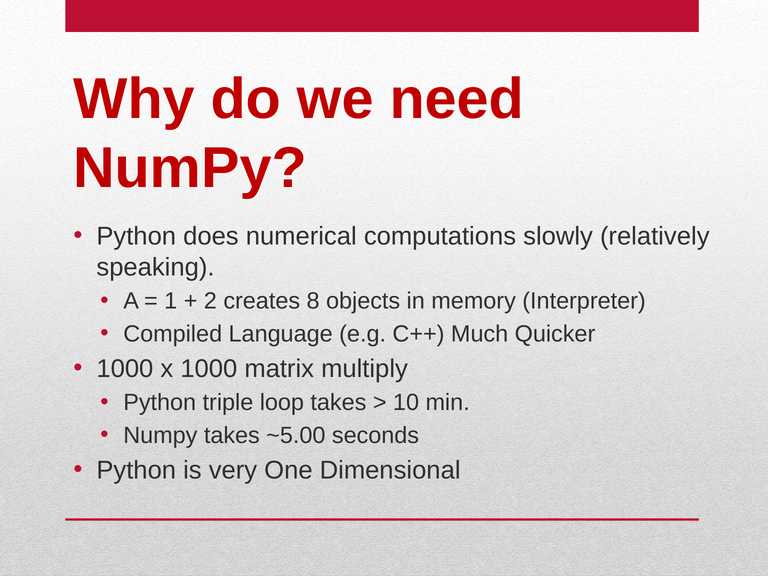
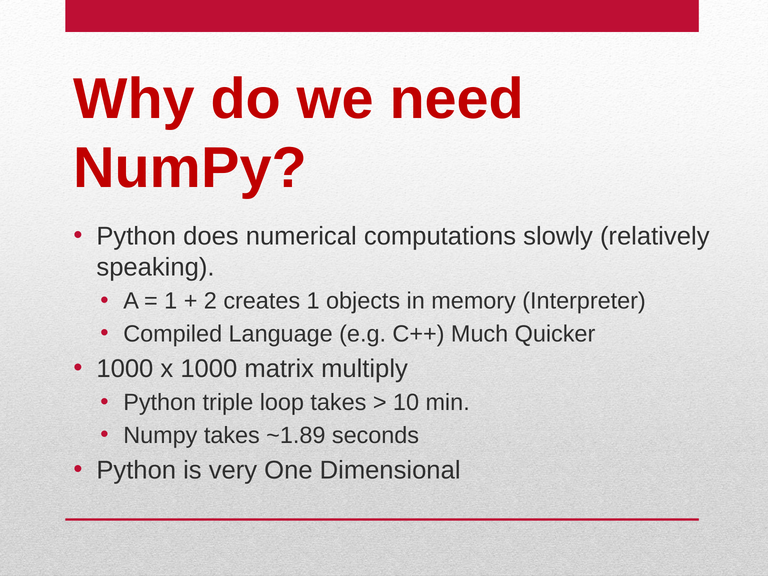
creates 8: 8 -> 1
~5.00: ~5.00 -> ~1.89
